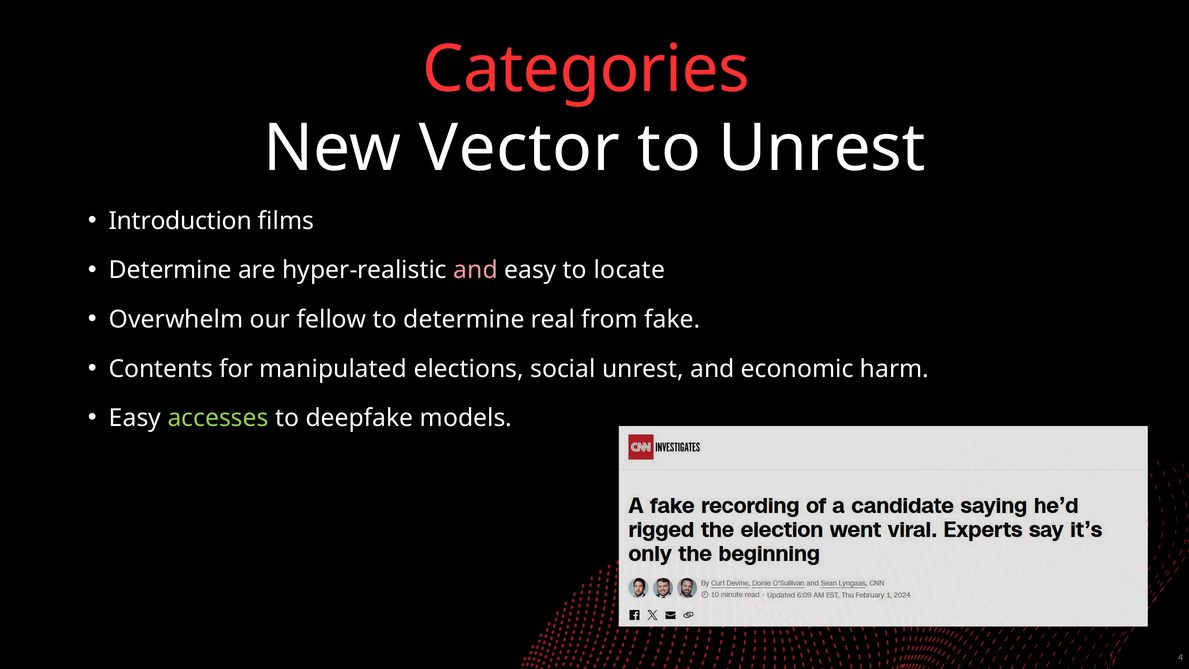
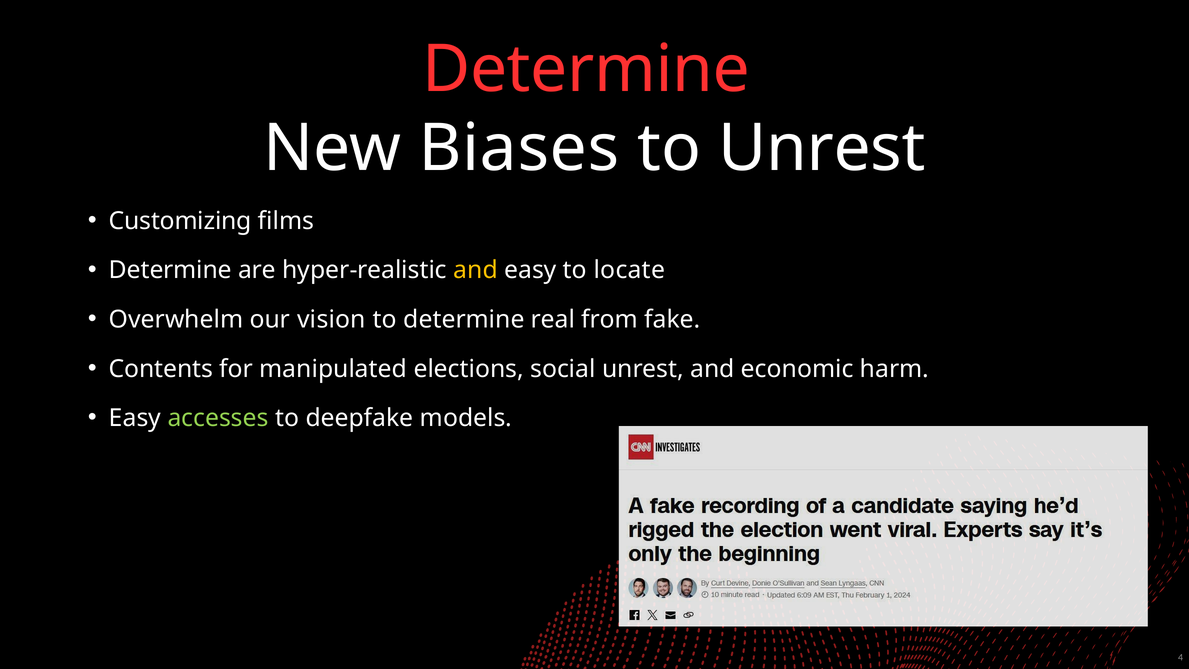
Categories at (586, 69): Categories -> Determine
Vector: Vector -> Biases
Introduction: Introduction -> Customizing
and at (476, 270) colour: pink -> yellow
fellow: fellow -> vision
